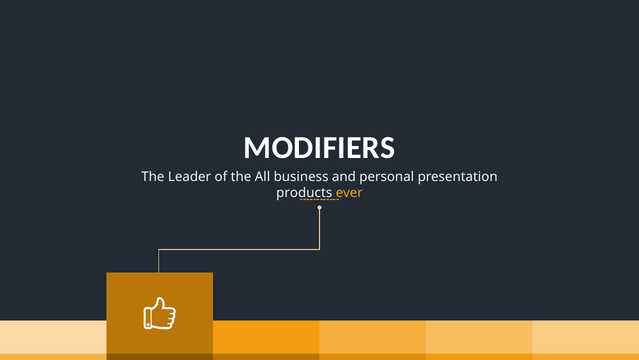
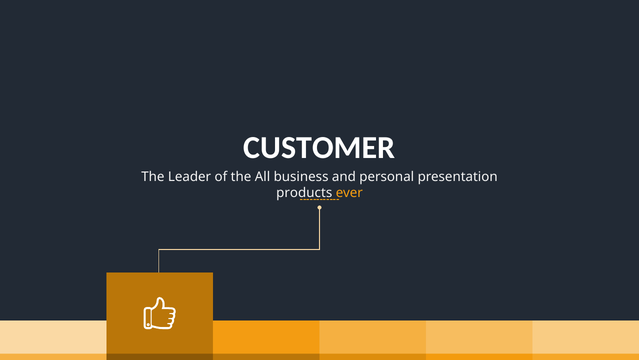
MODIFIERS: MODIFIERS -> CUSTOMER
